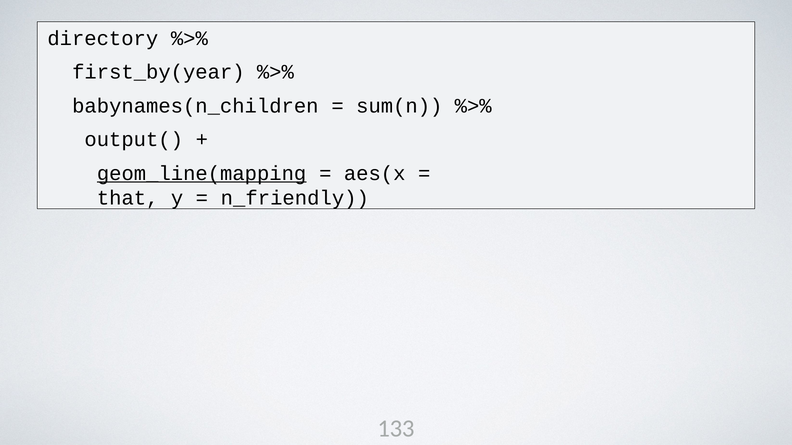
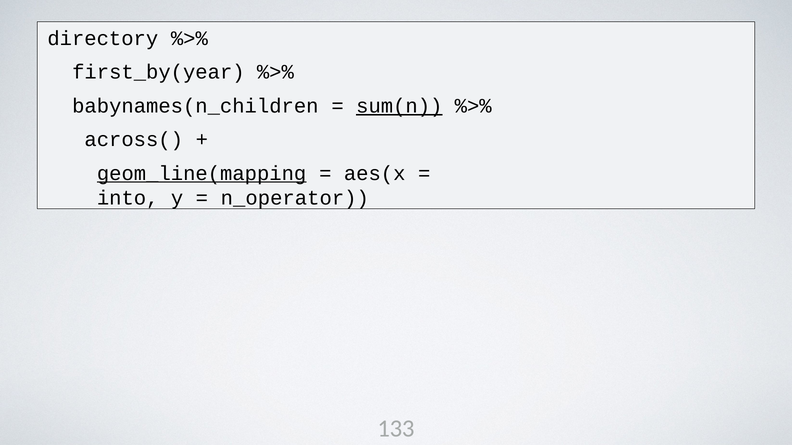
sum(n underline: none -> present
output(: output( -> across(
that: that -> into
n_friendly: n_friendly -> n_operator
